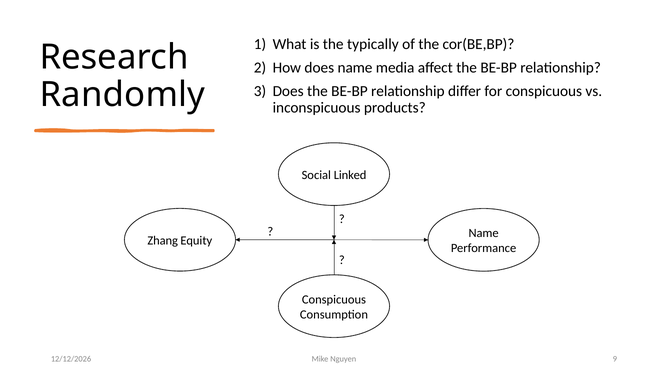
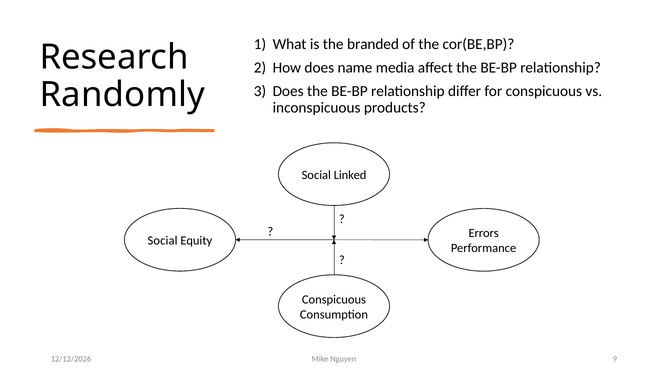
typically: typically -> branded
Name at (484, 233): Name -> Errors
Zhang at (163, 240): Zhang -> Social
